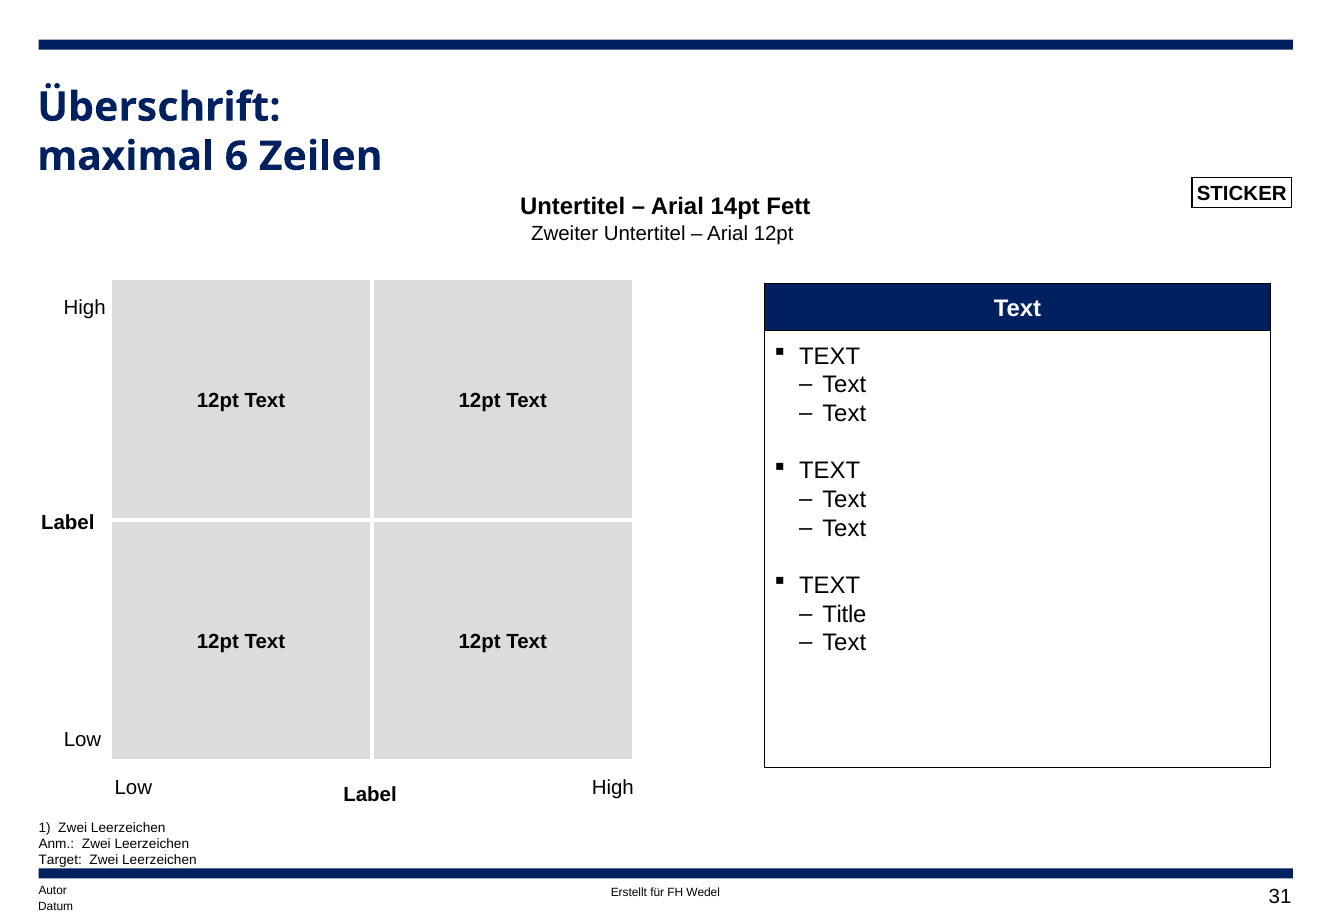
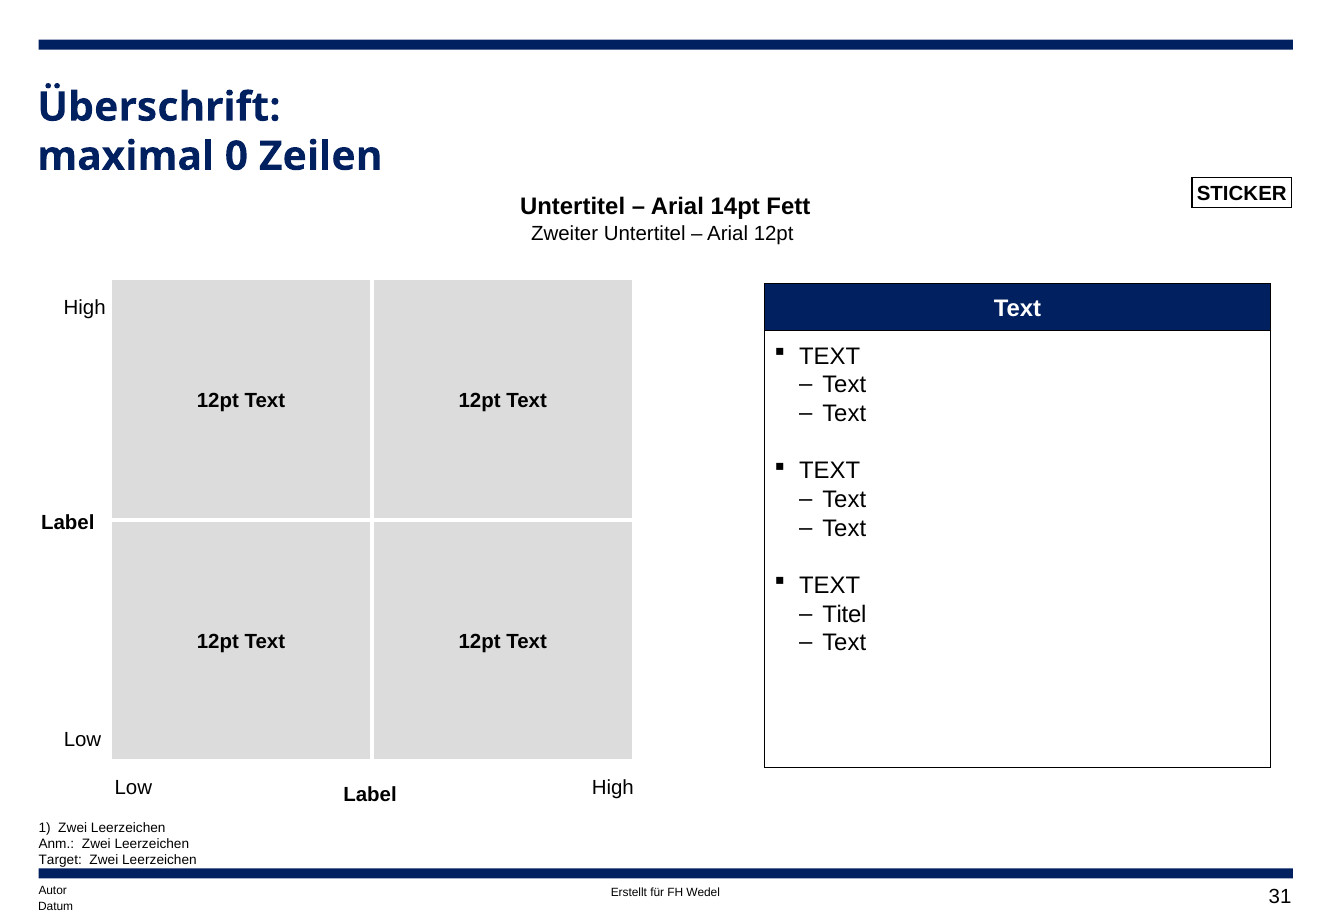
6: 6 -> 0
Title: Title -> Titel
